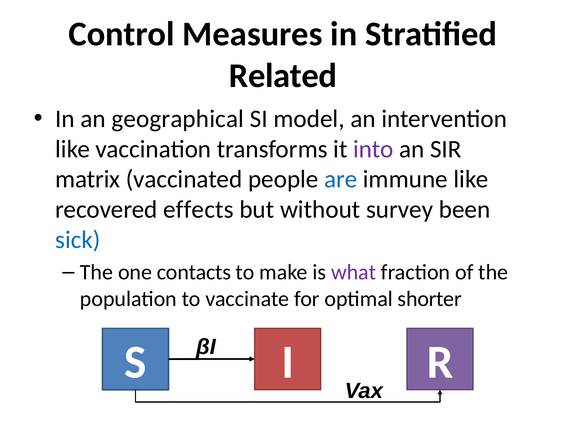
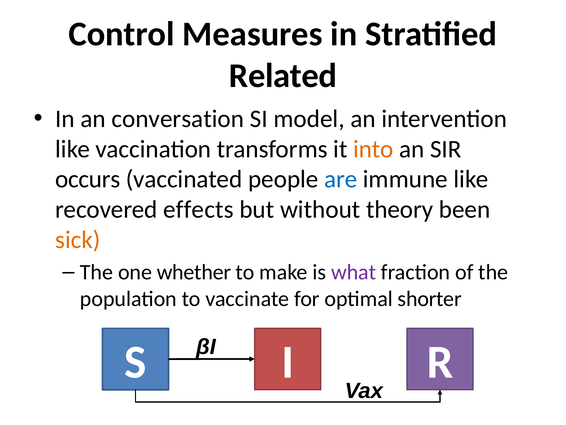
geographical: geographical -> conversation
into colour: purple -> orange
matrix: matrix -> occurs
survey: survey -> theory
sick colour: blue -> orange
contacts: contacts -> whether
